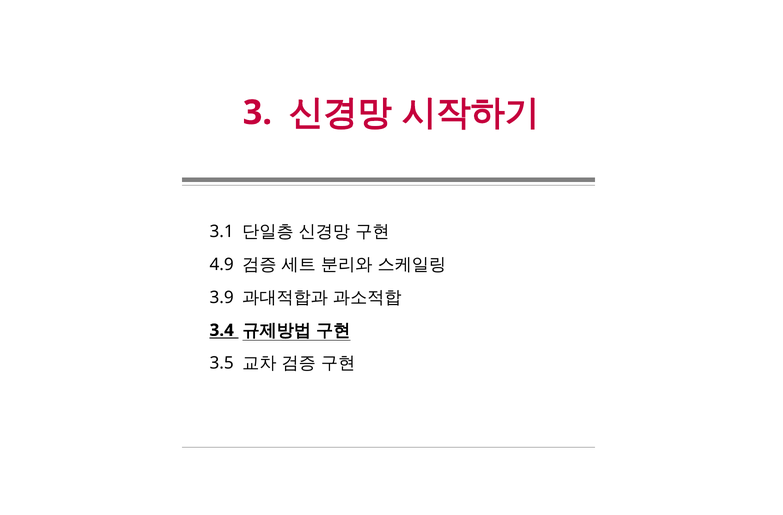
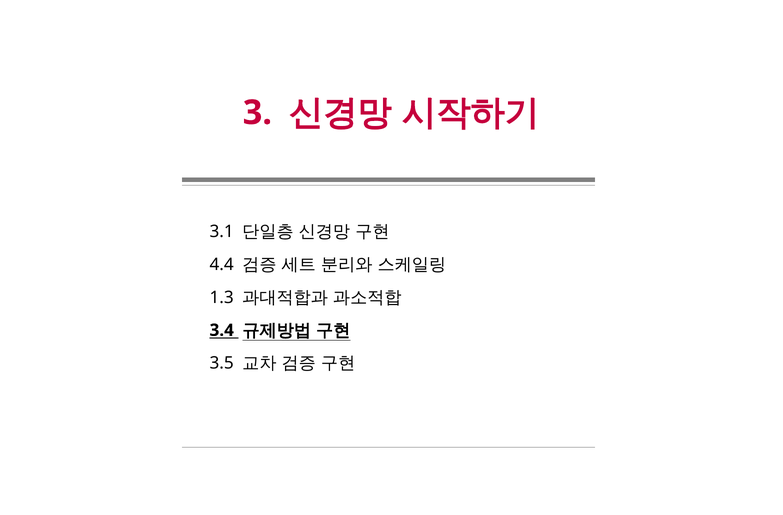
4.9: 4.9 -> 4.4
3.9: 3.9 -> 1.3
